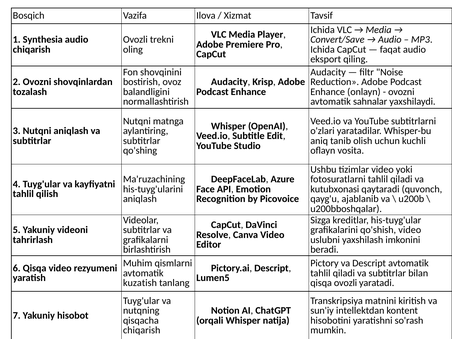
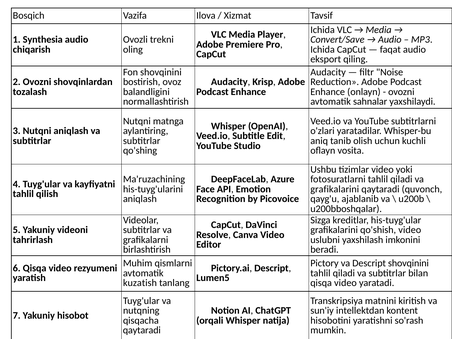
kutubxonasi at (335, 189): kutubxonasi -> grafikalarini
Descript avtomatik: avtomatik -> shovqinini
ovozli at (346, 283): ovozli -> video
chiqarish at (142, 330): chiqarish -> qaytaradi
